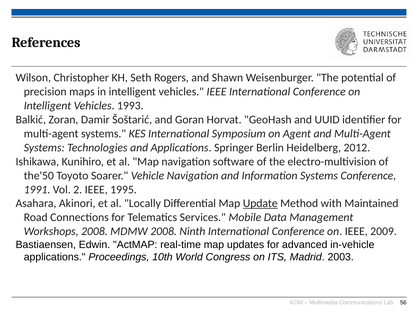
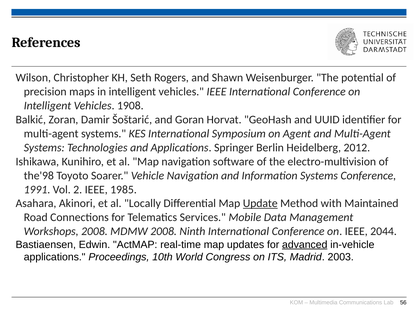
1993: 1993 -> 1908
the'50: the'50 -> the'98
1995: 1995 -> 1985
2009: 2009 -> 2044
advanced underline: none -> present
